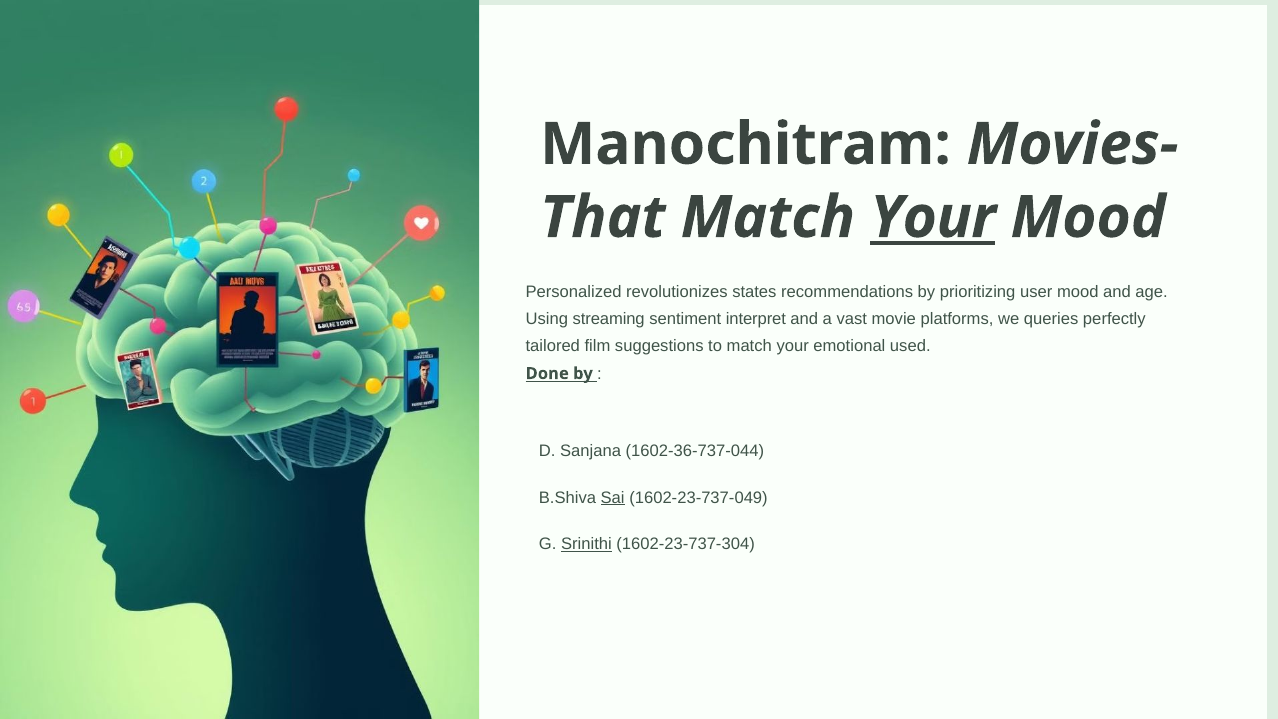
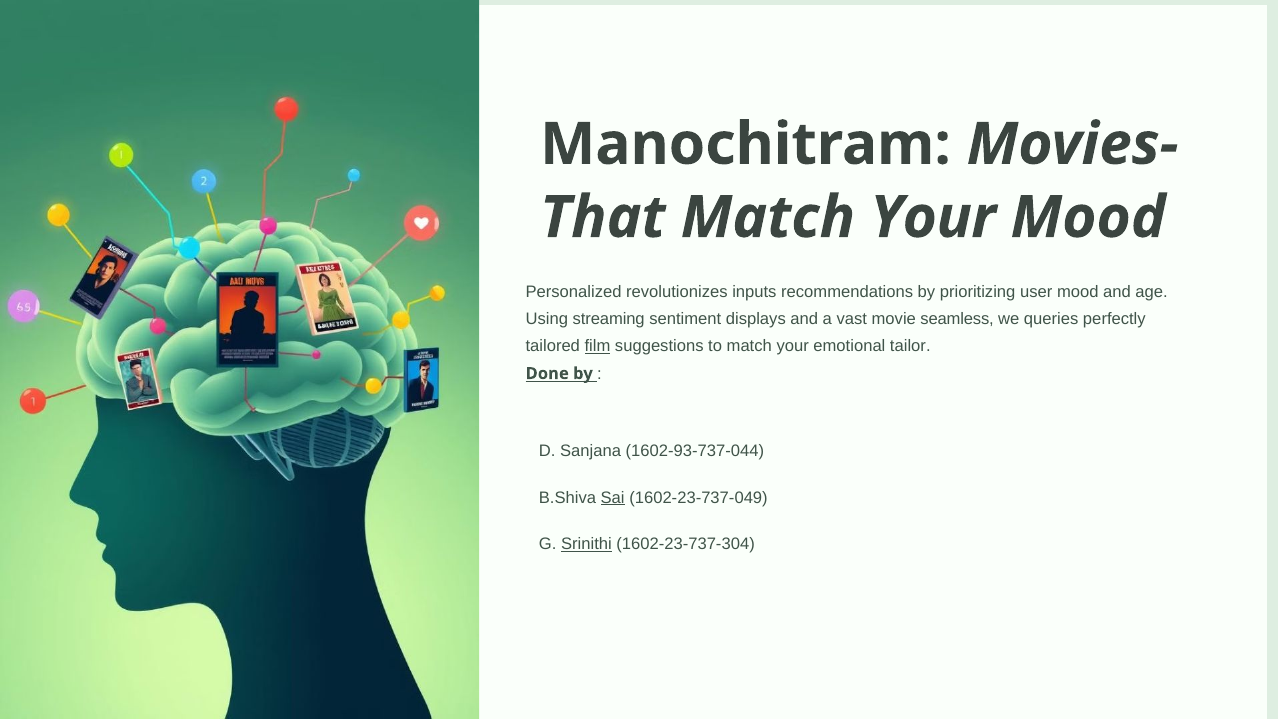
Your at (933, 218) underline: present -> none
states: states -> inputs
interpret: interpret -> displays
platforms: platforms -> seamless
film underline: none -> present
used: used -> tailor
1602-36-737-044: 1602-36-737-044 -> 1602-93-737-044
